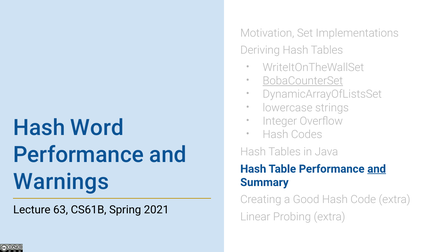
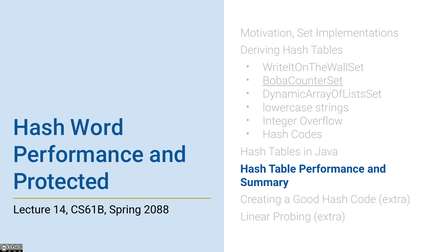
and at (377, 169) underline: present -> none
Warnings: Warnings -> Protected
63: 63 -> 14
2021: 2021 -> 2088
